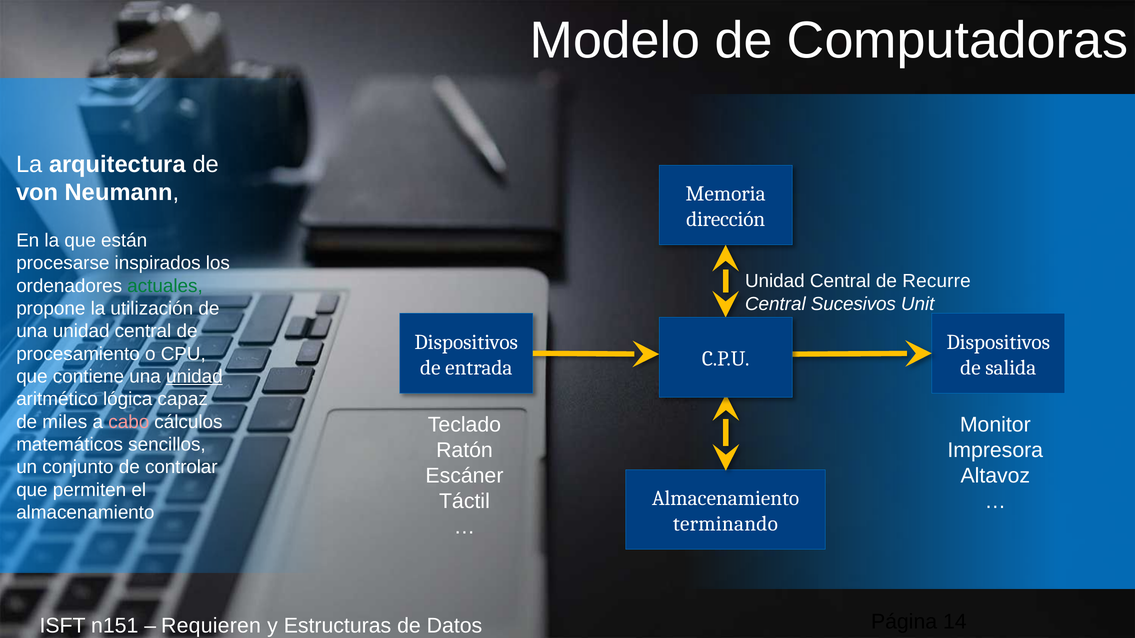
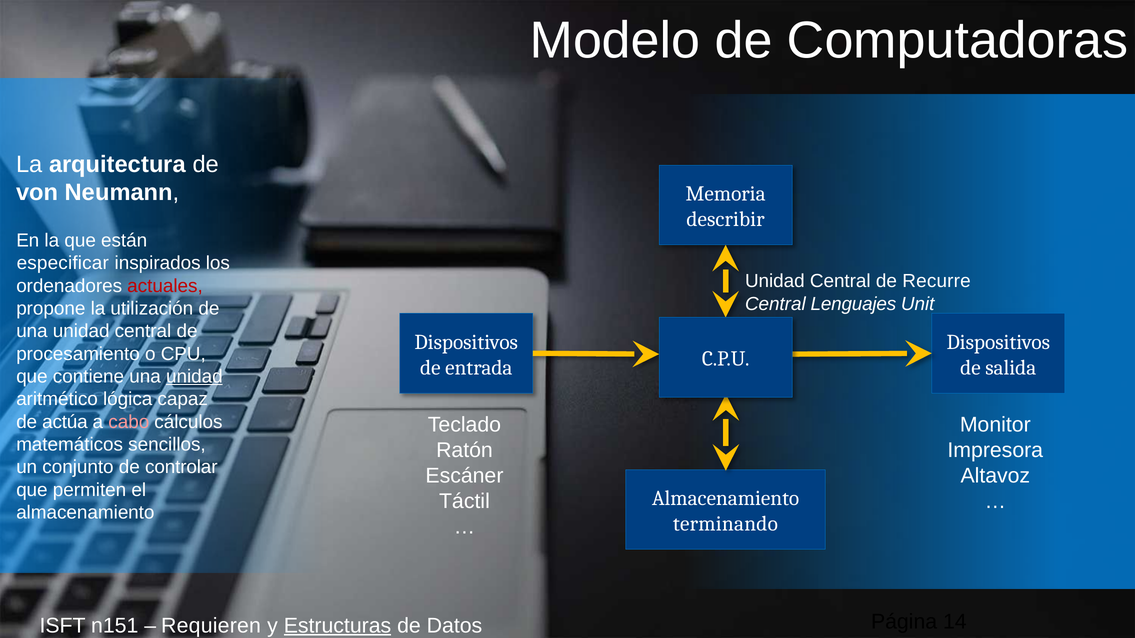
dirección: dirección -> describir
procesarse: procesarse -> especificar
actuales colour: green -> red
Sucesivos: Sucesivos -> Lenguajes
miles: miles -> actúa
Estructuras underline: none -> present
